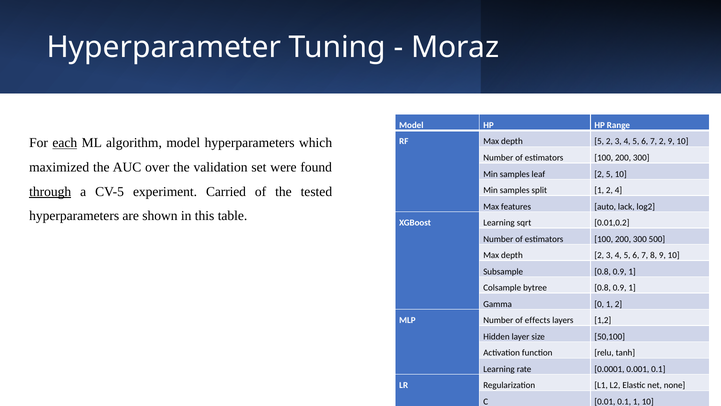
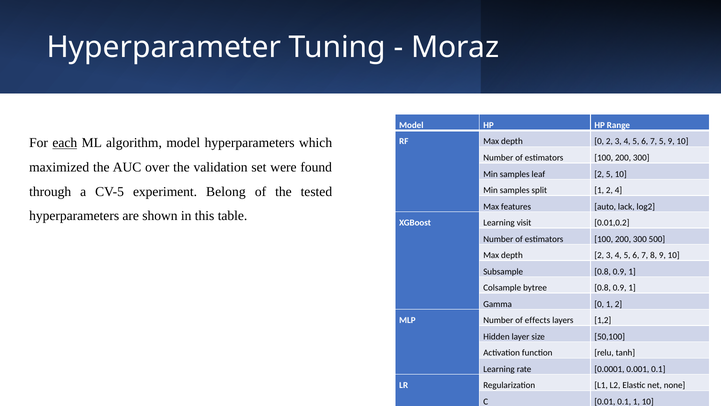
depth 5: 5 -> 0
7 2: 2 -> 5
through underline: present -> none
Carried: Carried -> Belong
sqrt: sqrt -> visit
